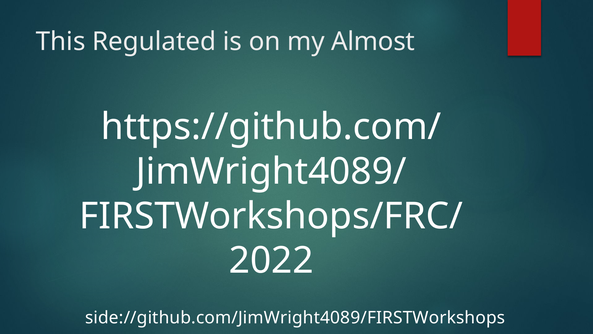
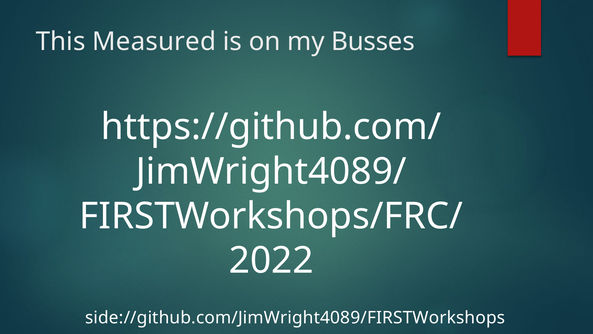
Regulated: Regulated -> Measured
Almost: Almost -> Busses
